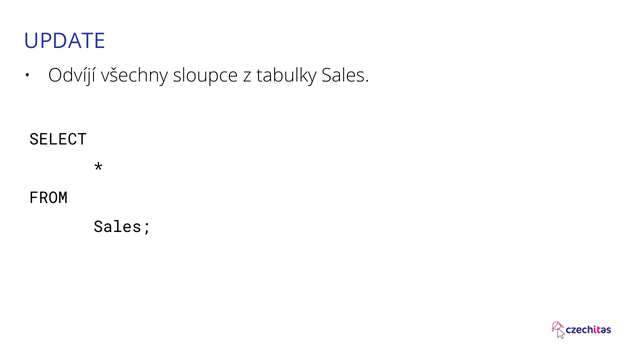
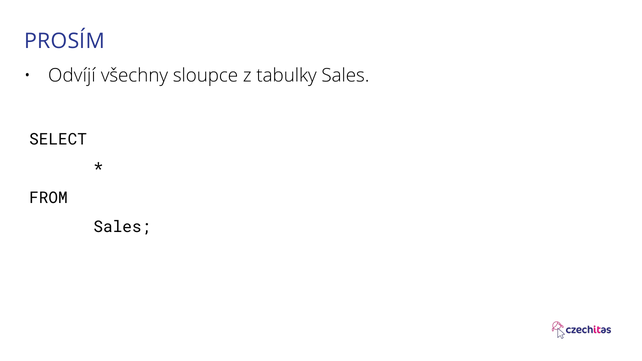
UPDATE: UPDATE -> PROSÍM
